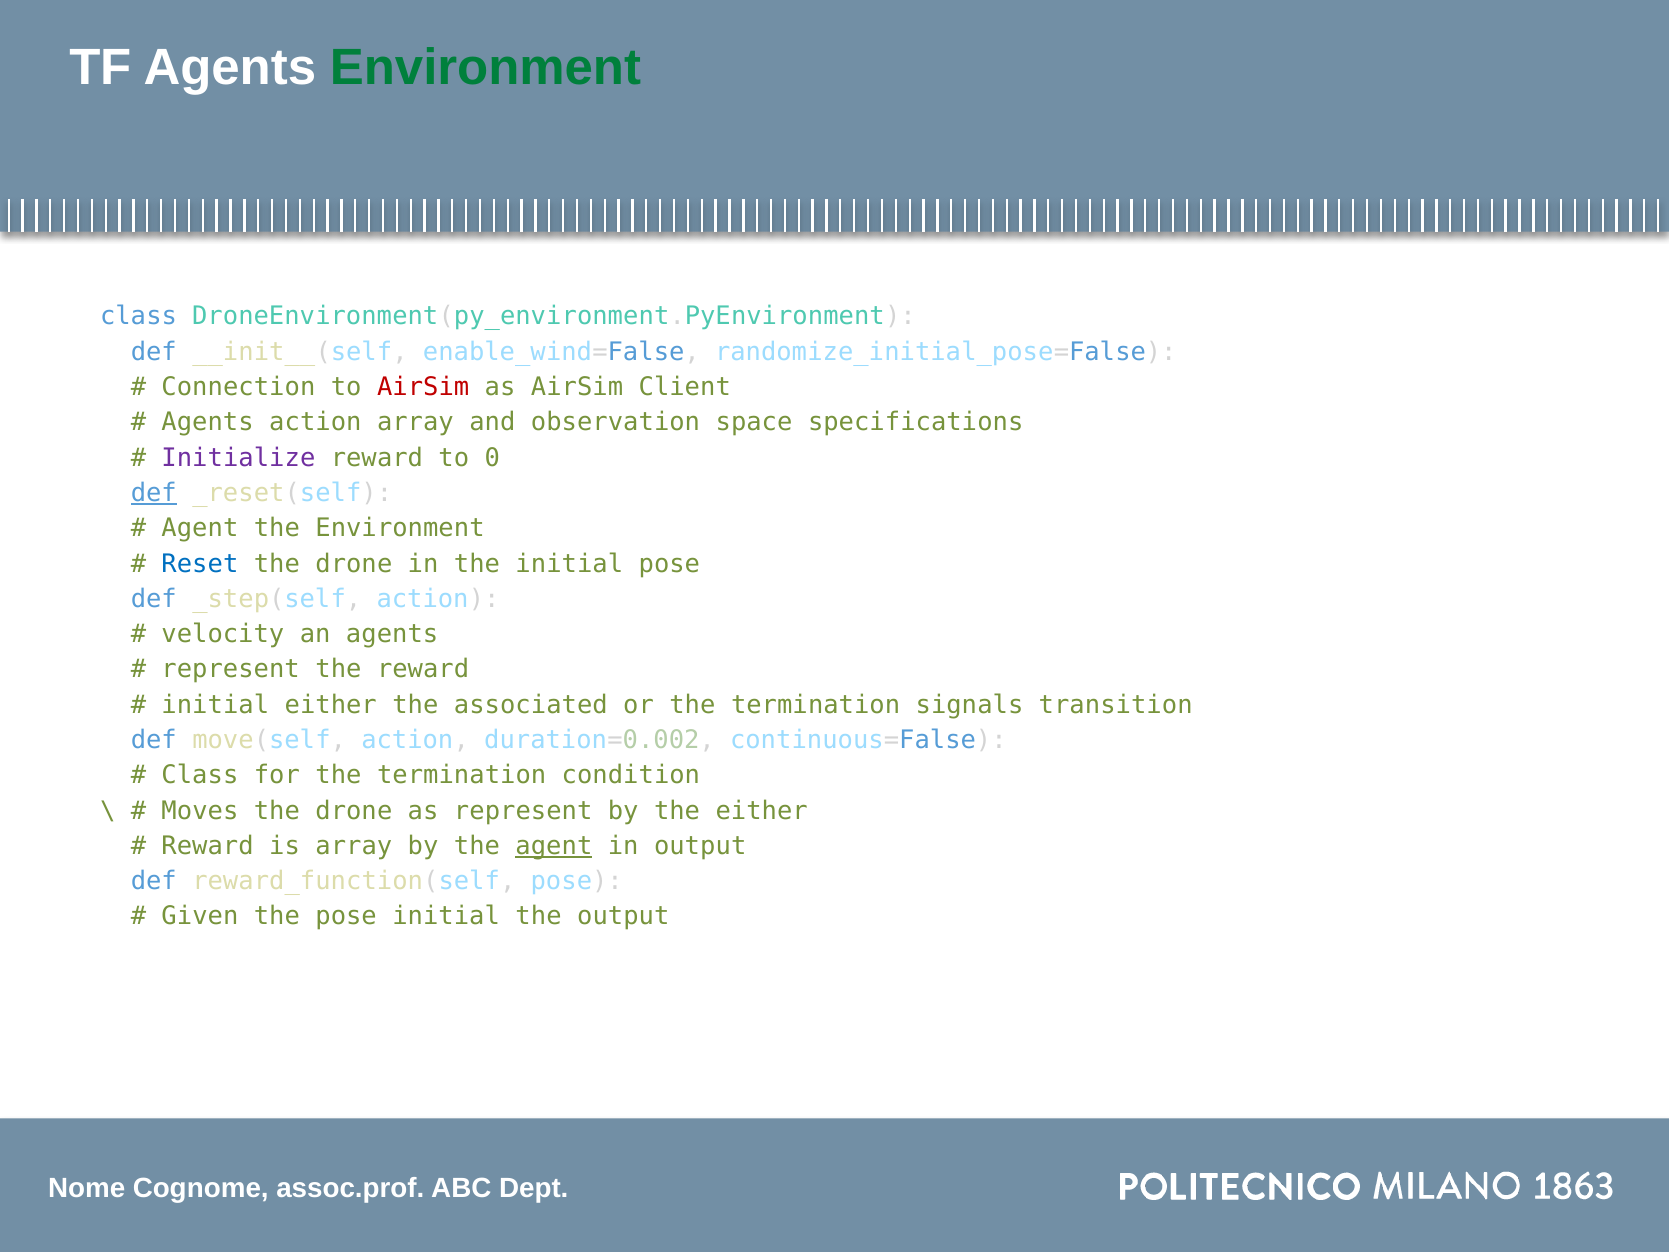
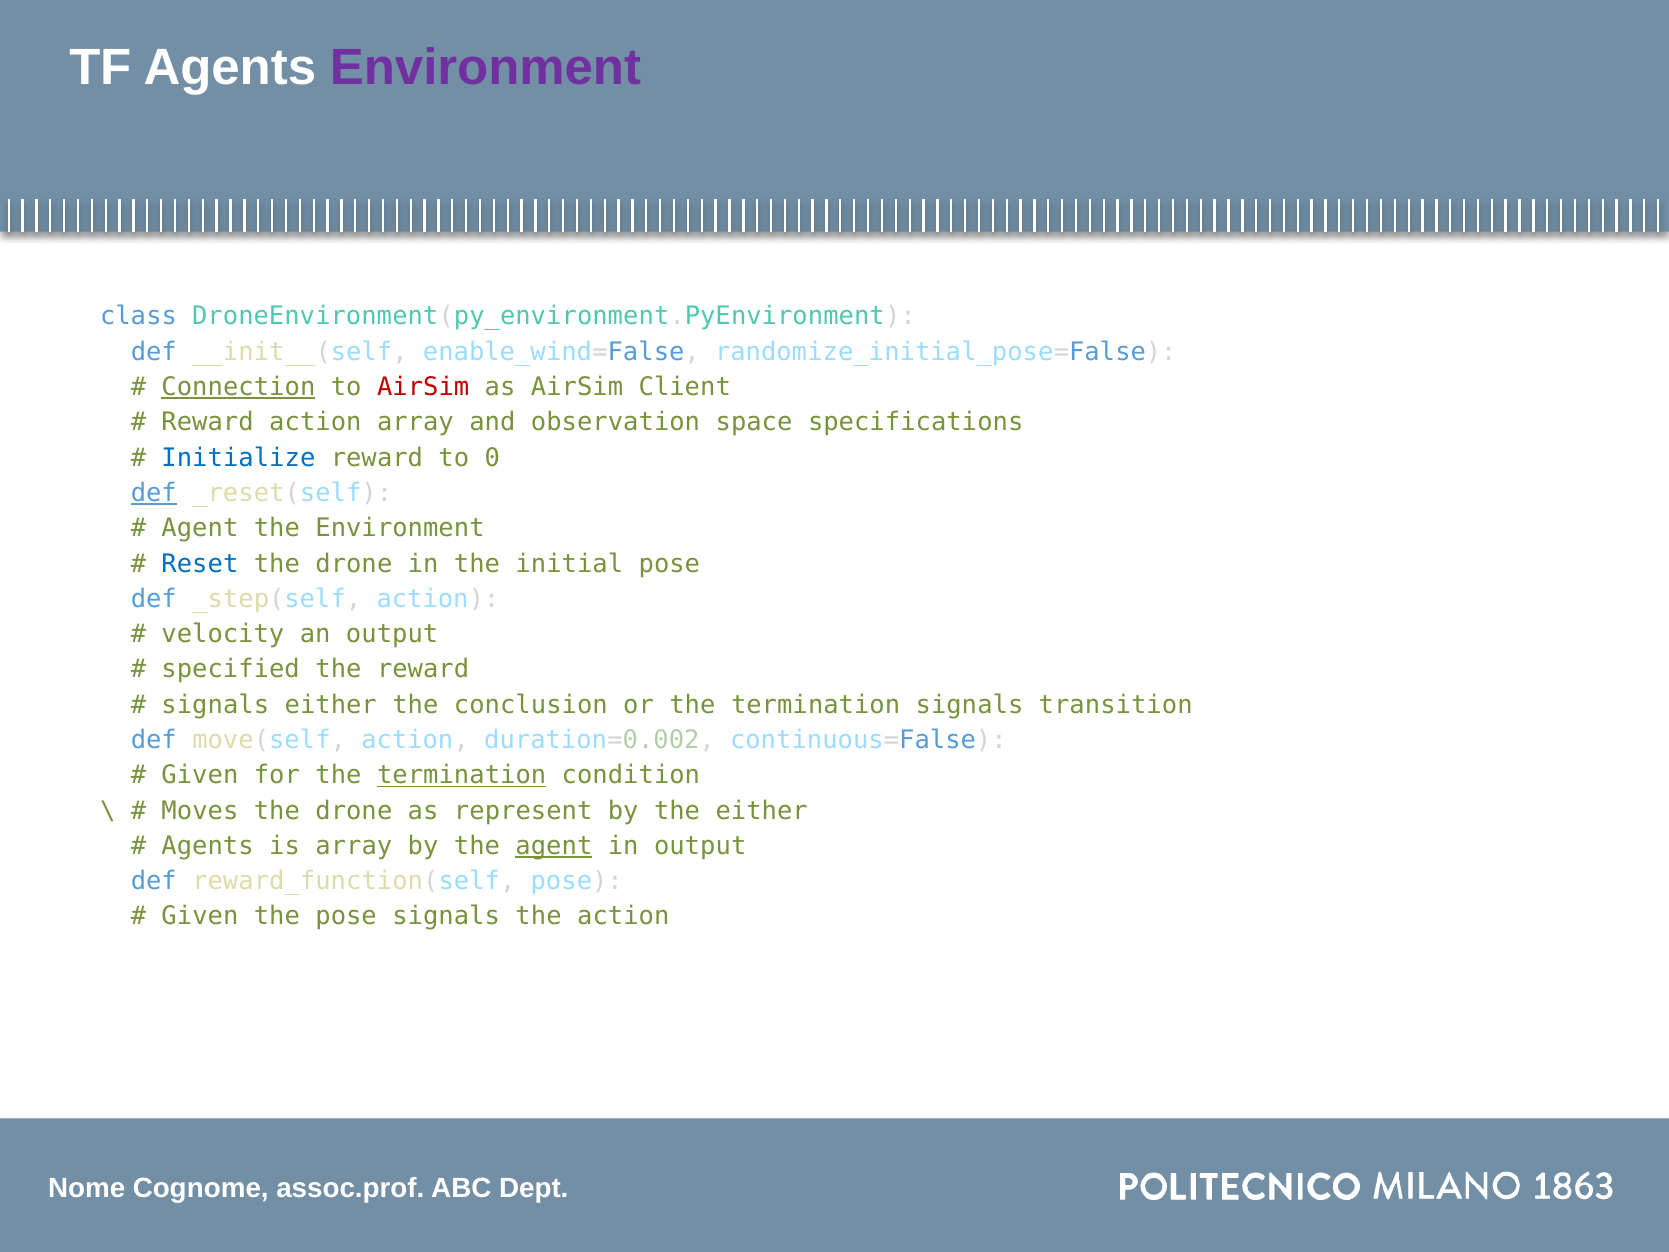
Environment at (486, 68) colour: green -> purple
Connection underline: none -> present
Agents at (208, 422): Agents -> Reward
Initialize colour: purple -> blue
an agents: agents -> output
represent at (231, 669): represent -> specified
initial at (215, 705): initial -> signals
associated: associated -> conclusion
Class at (200, 775): Class -> Given
termination at (462, 775) underline: none -> present
Reward at (208, 846): Reward -> Agents
pose initial: initial -> signals
the output: output -> action
